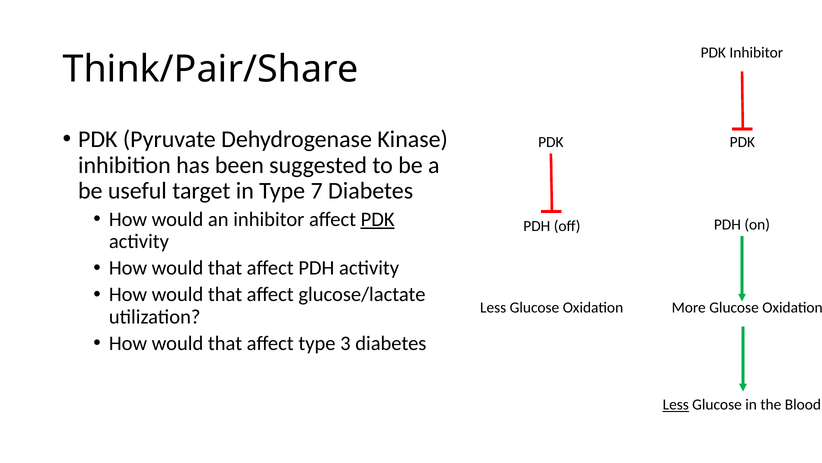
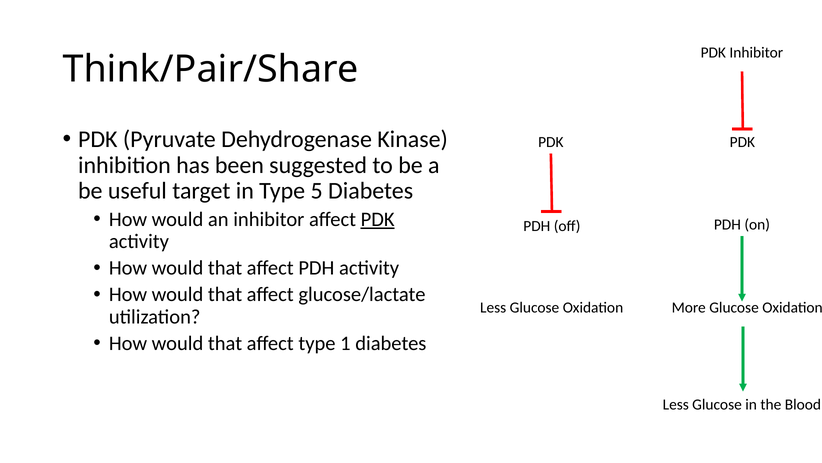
7: 7 -> 5
3: 3 -> 1
Less at (676, 404) underline: present -> none
